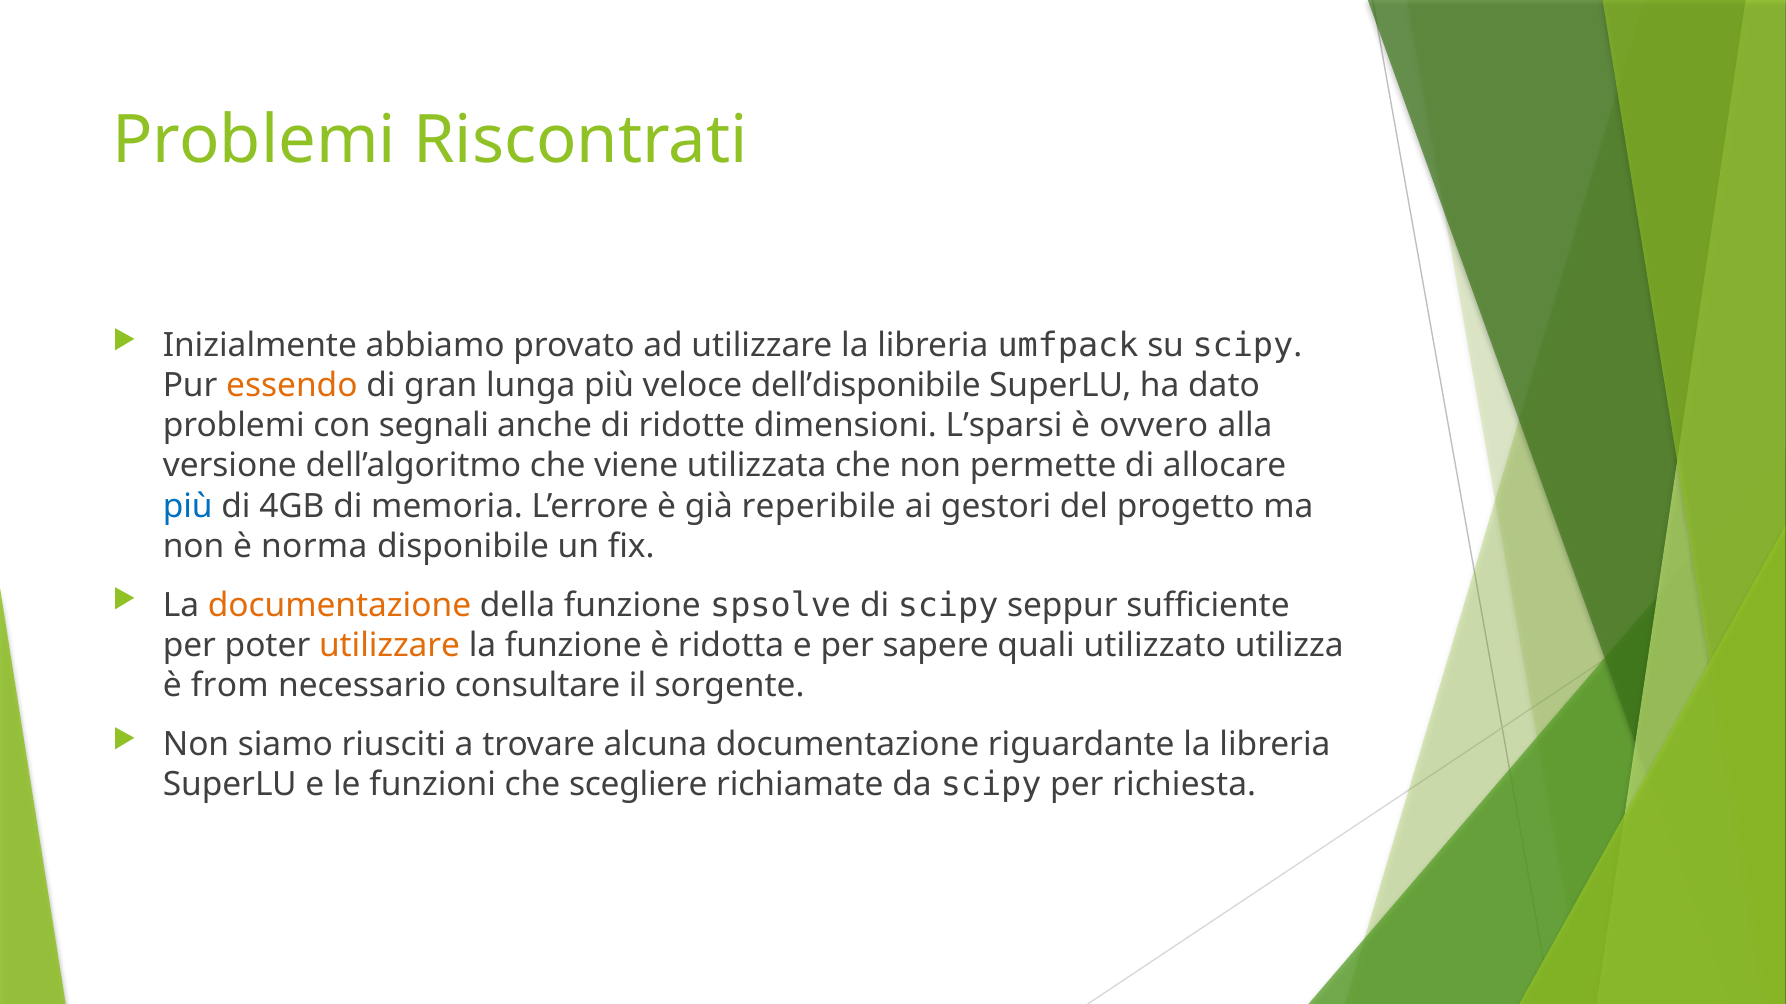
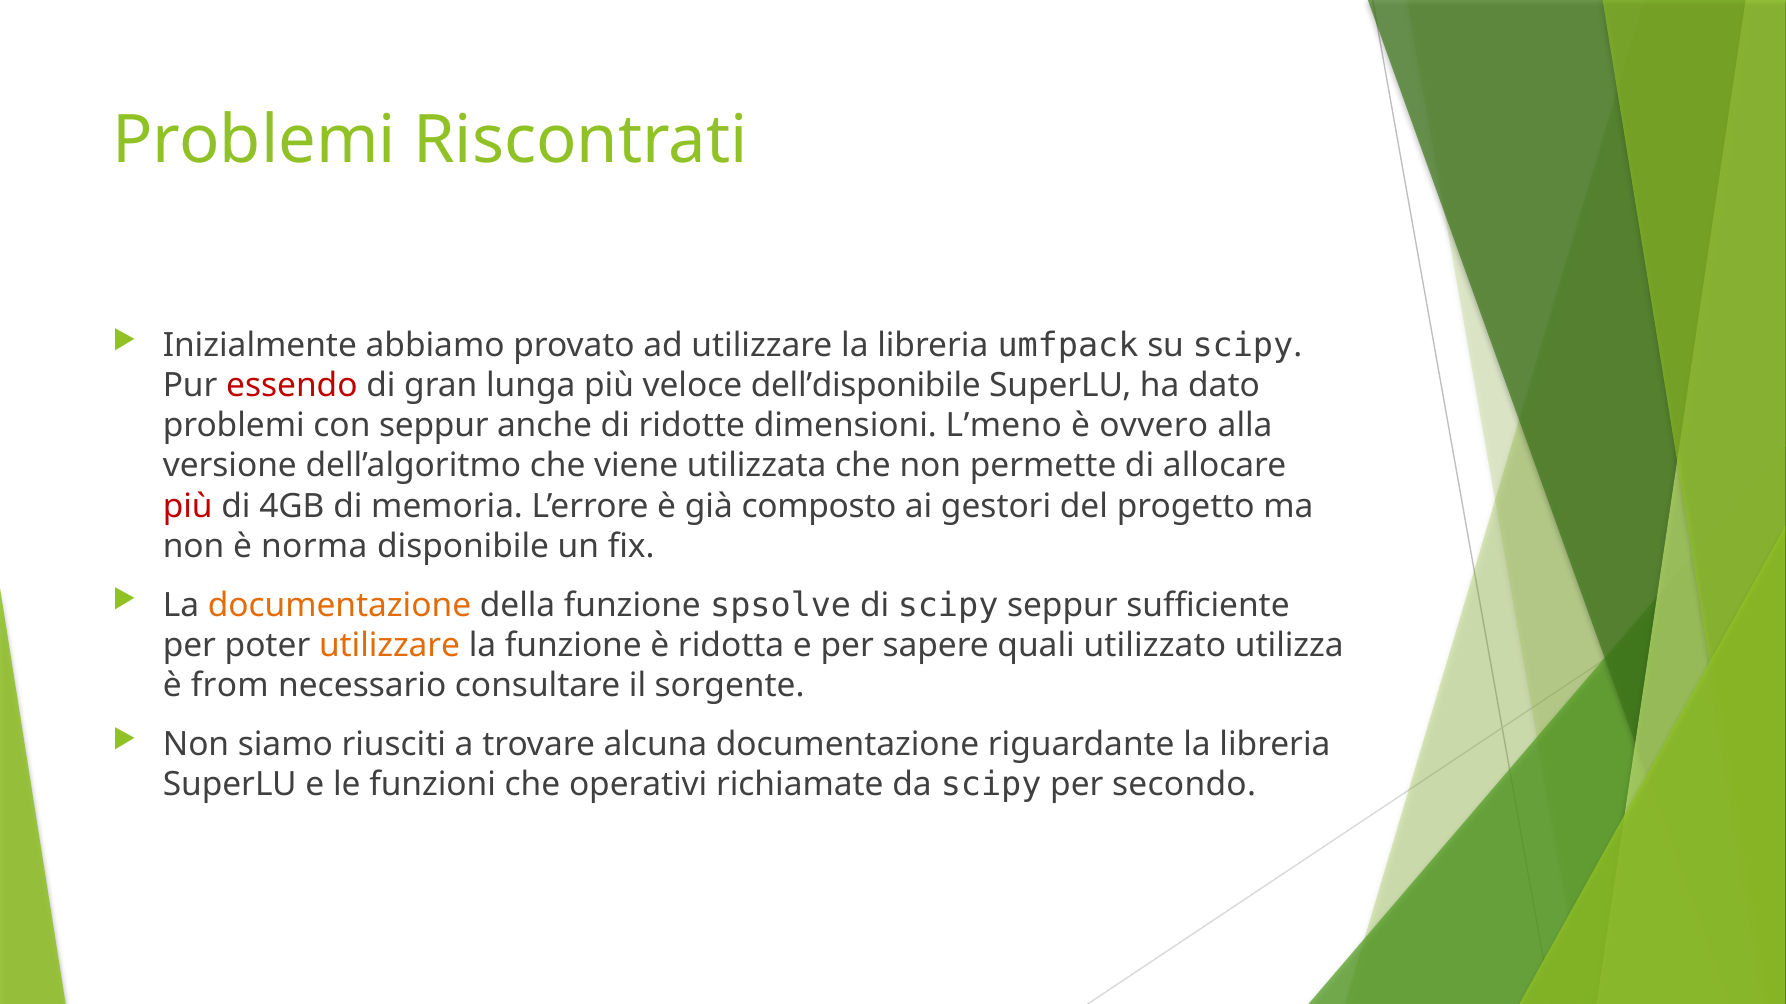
essendo colour: orange -> red
con segnali: segnali -> seppur
L’sparsi: L’sparsi -> L’meno
più at (188, 506) colour: blue -> red
reperibile: reperibile -> composto
scegliere: scegliere -> operativi
richiesta: richiesta -> secondo
